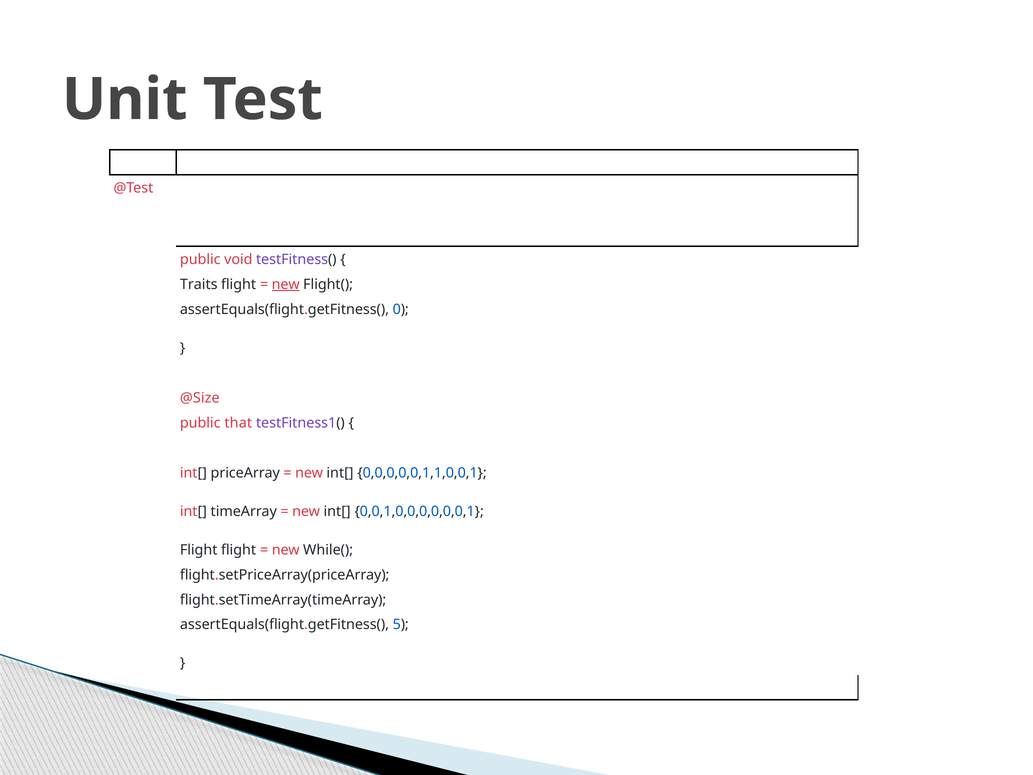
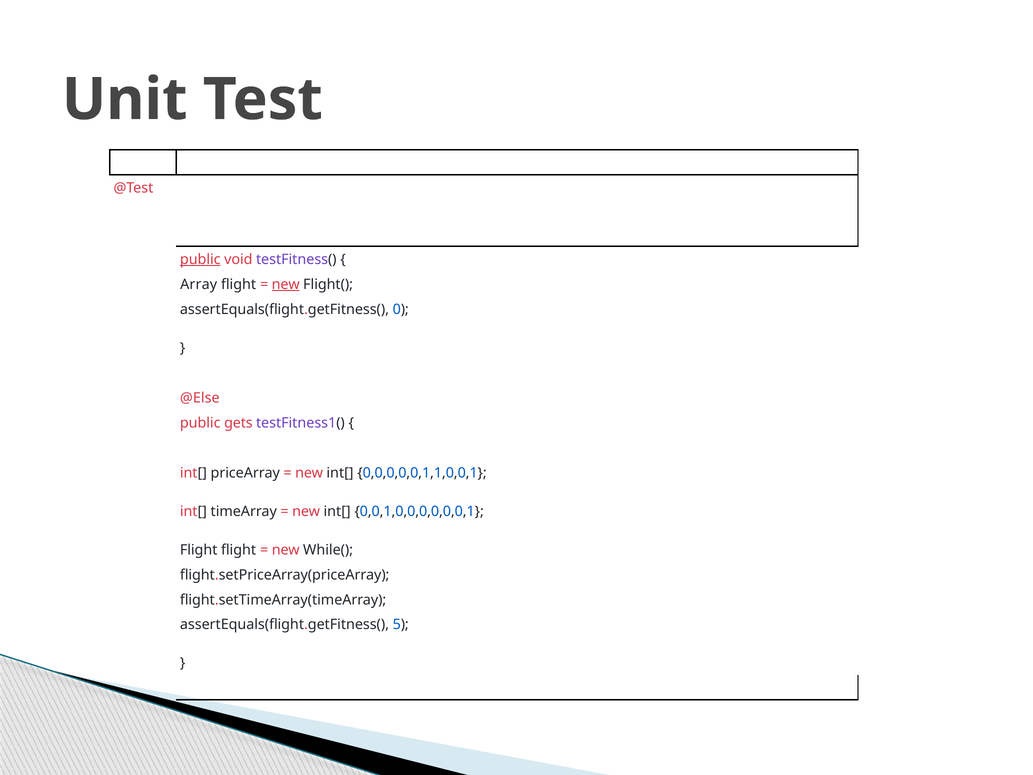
public at (200, 259) underline: none -> present
Traits: Traits -> Array
@Size: @Size -> @Else
that: that -> gets
